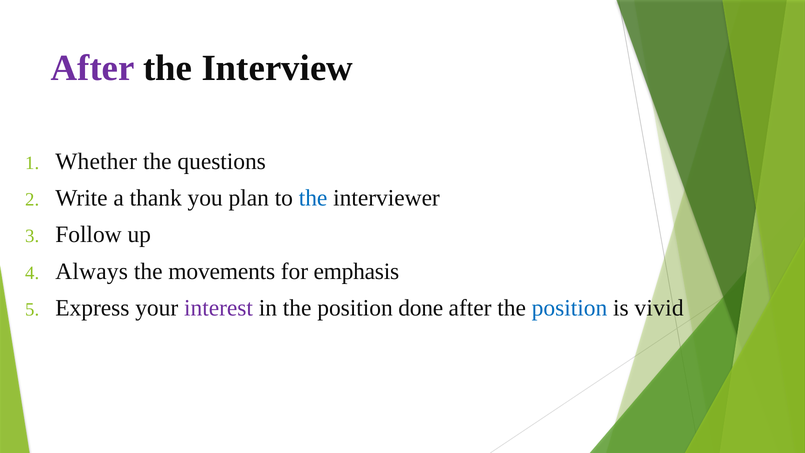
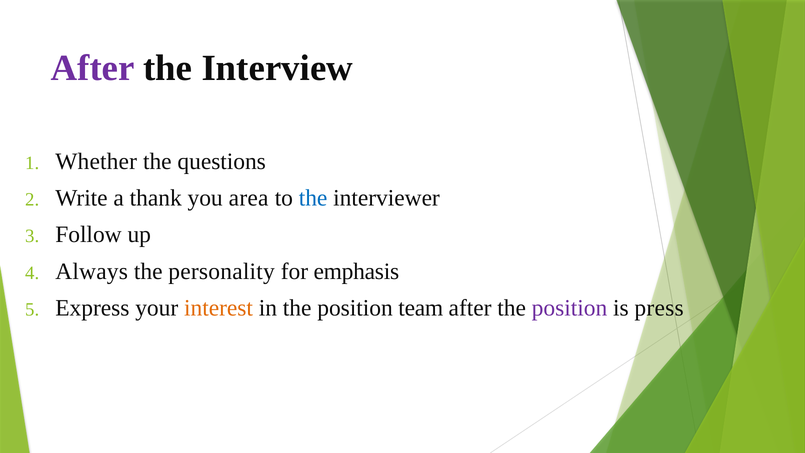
plan: plan -> area
movements: movements -> personality
interest colour: purple -> orange
done: done -> team
position at (569, 308) colour: blue -> purple
vivid: vivid -> press
